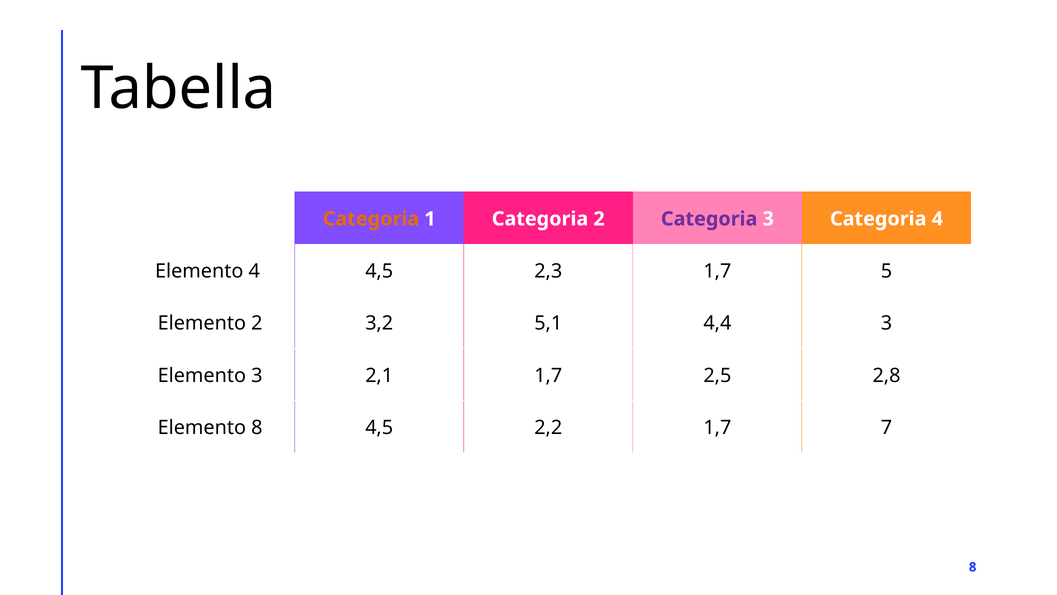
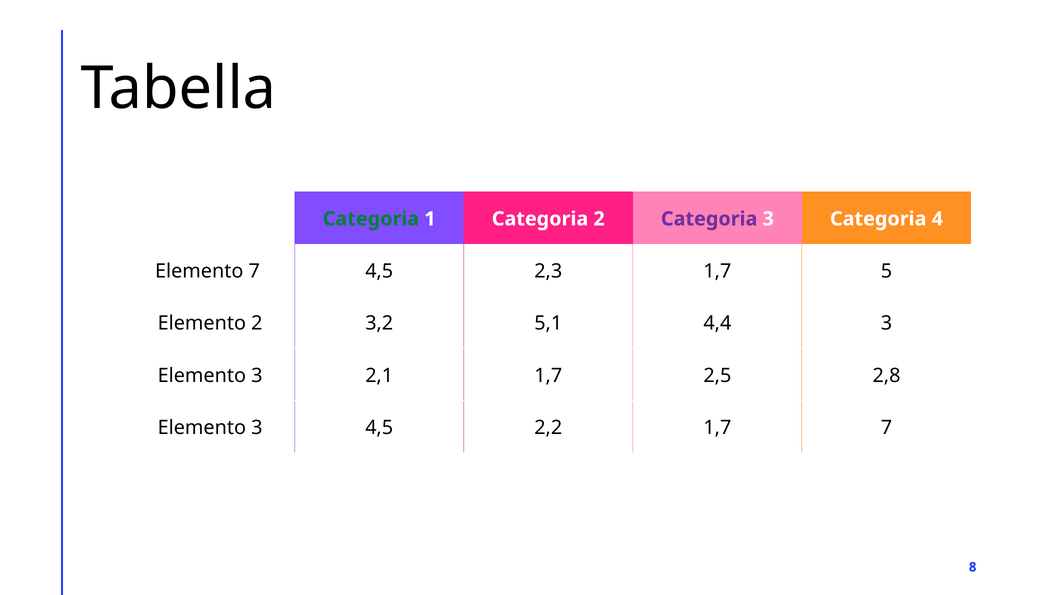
Categoria at (371, 219) colour: orange -> green
Elemento 4: 4 -> 7
8 at (257, 428): 8 -> 3
